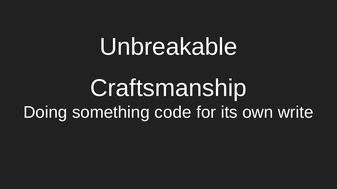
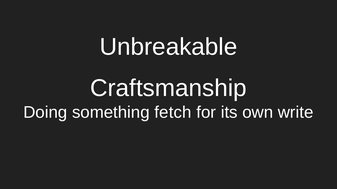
code: code -> fetch
